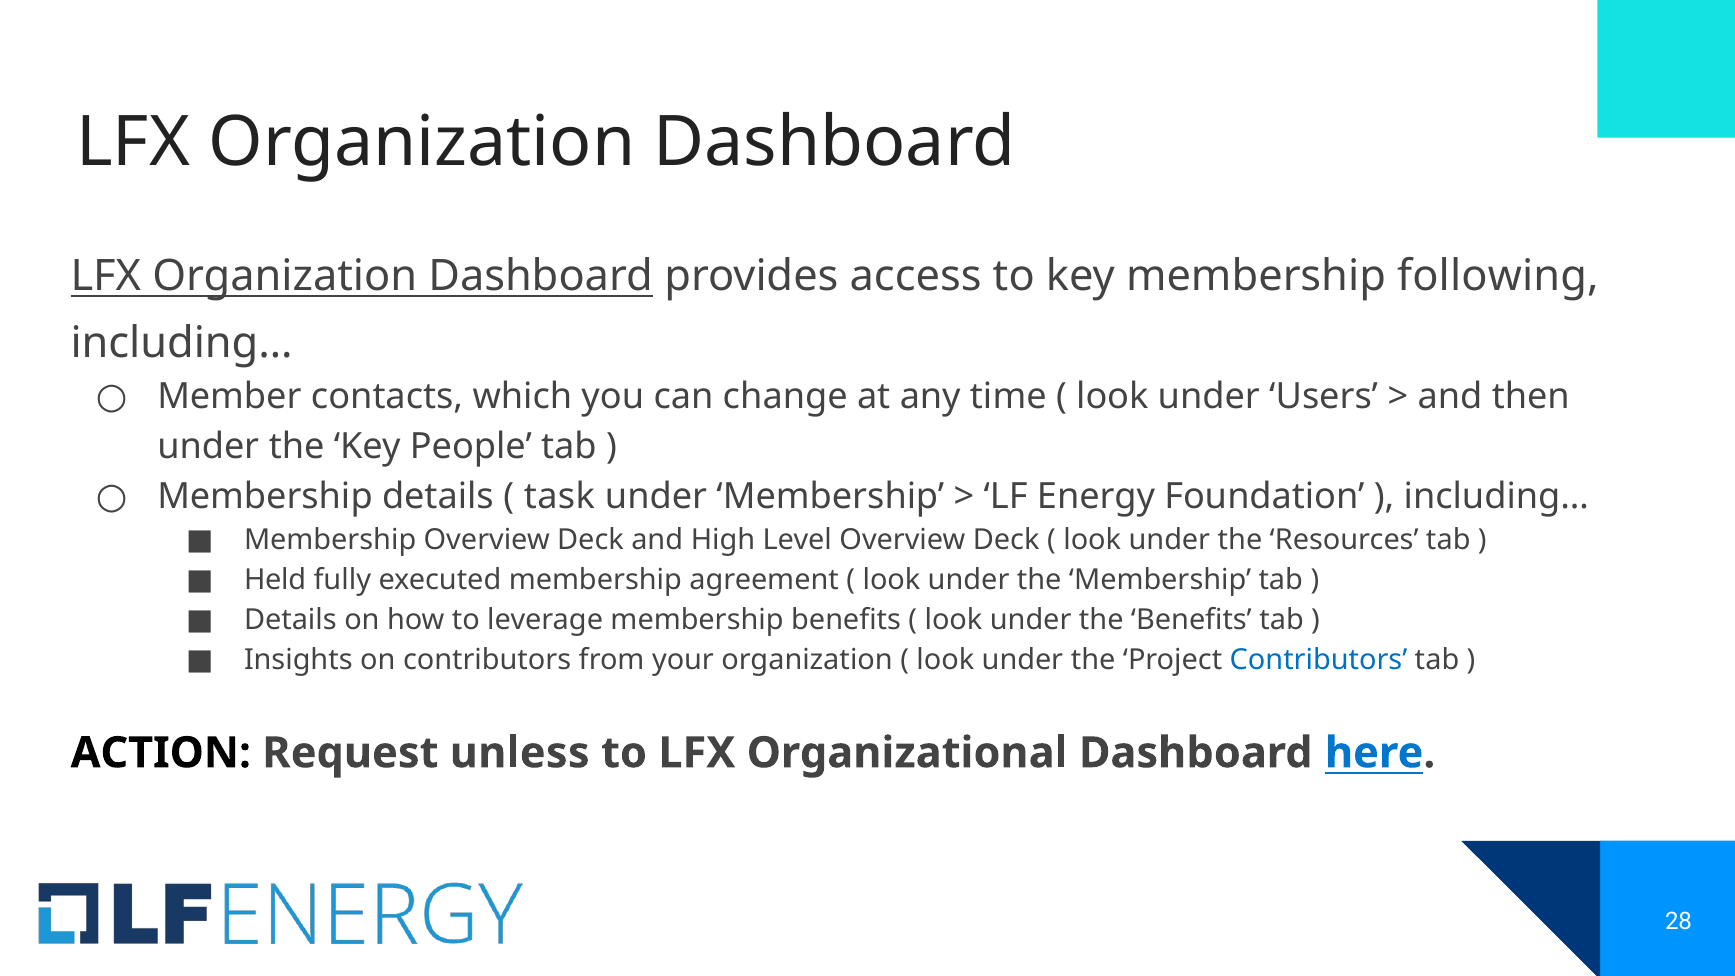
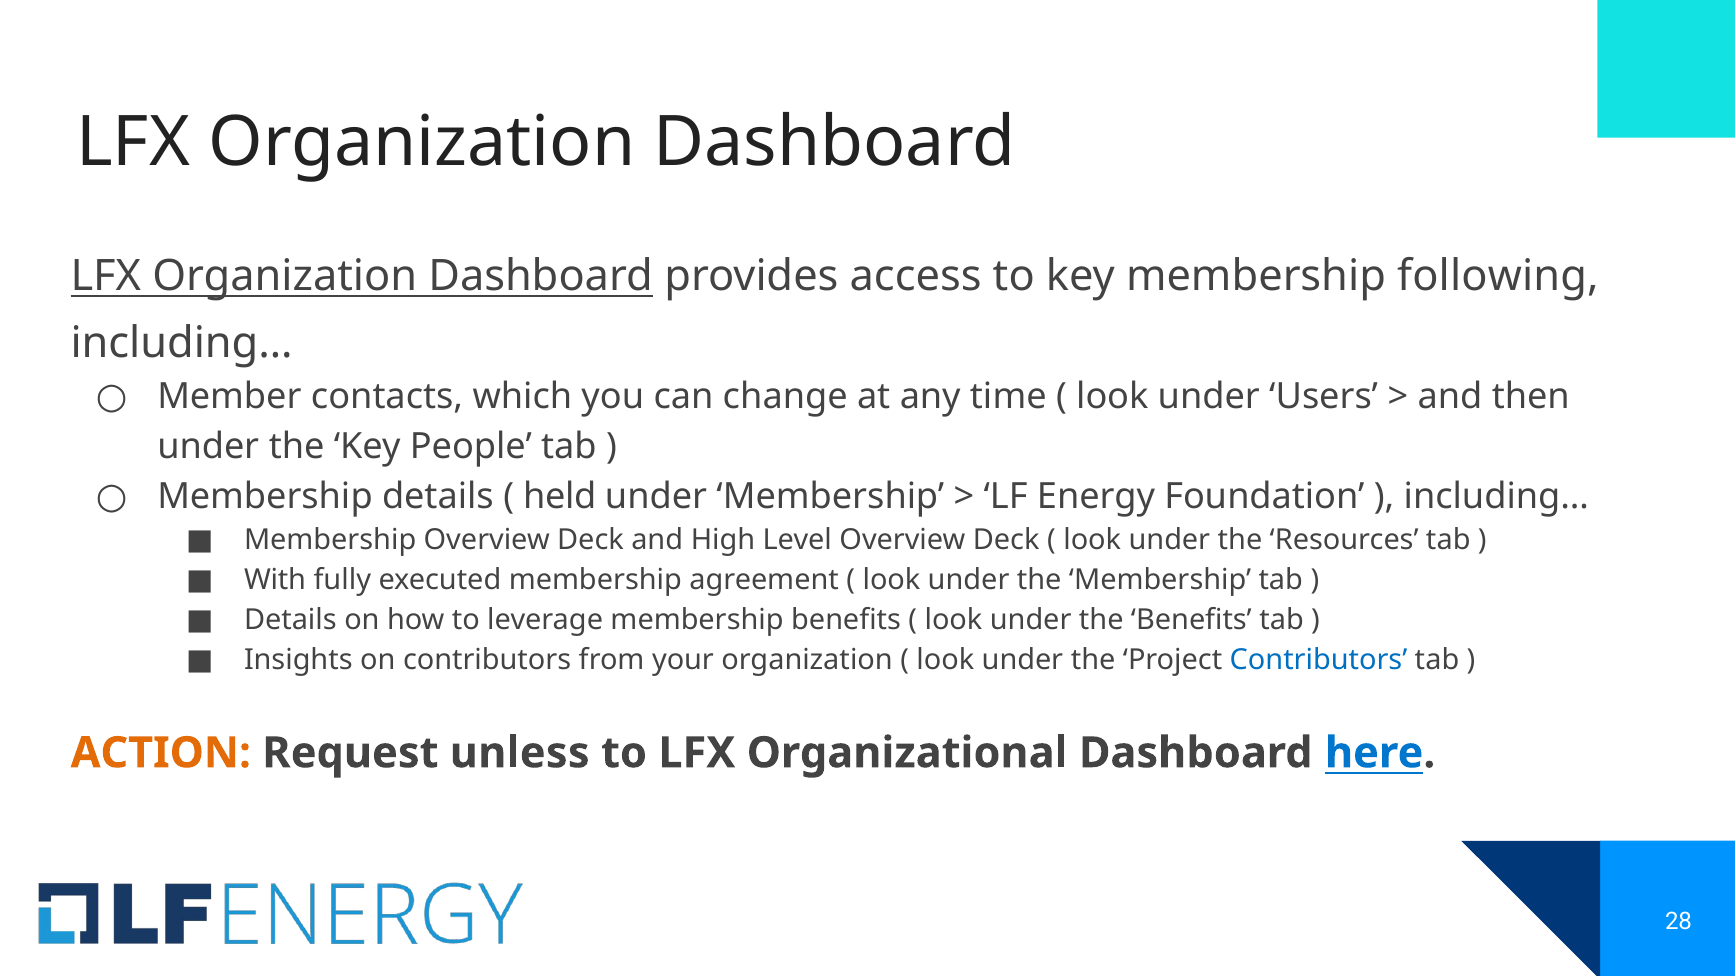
task: task -> held
Held: Held -> With
ACTION colour: black -> orange
